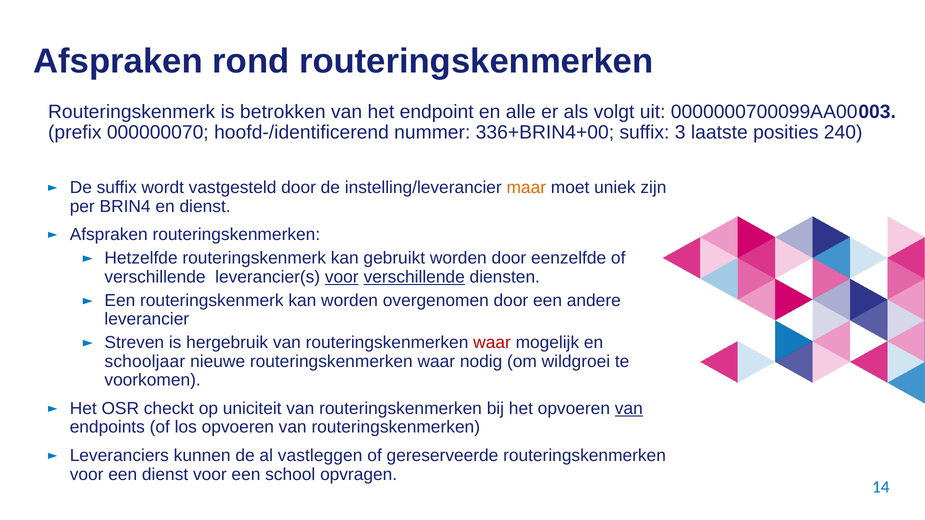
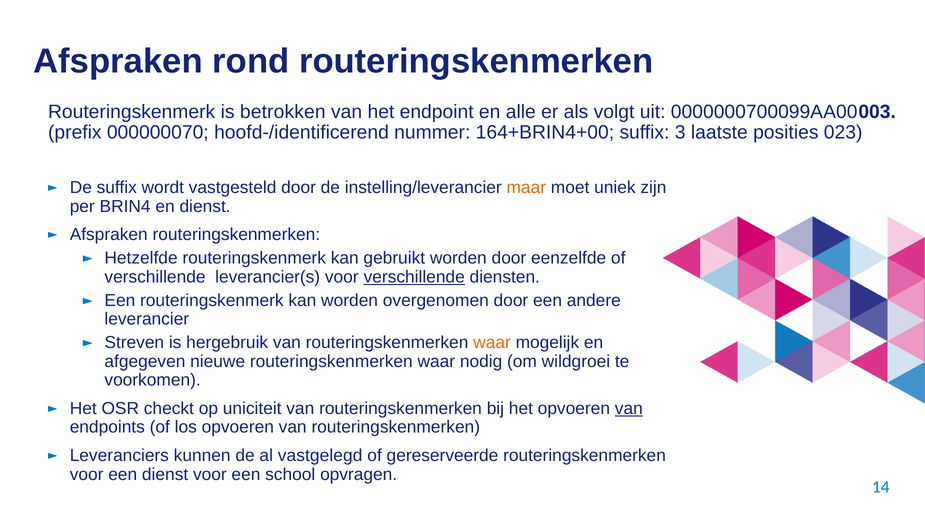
336+BRIN4+00: 336+BRIN4+00 -> 164+BRIN4+00
240: 240 -> 023
voor at (342, 277) underline: present -> none
waar at (492, 343) colour: red -> orange
schooljaar: schooljaar -> afgegeven
vastleggen: vastleggen -> vastgelegd
